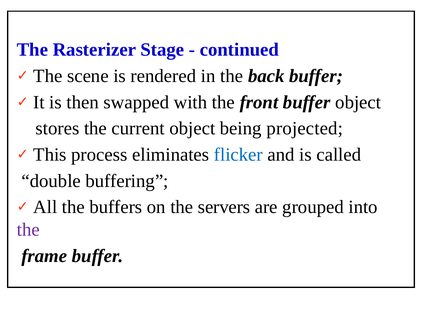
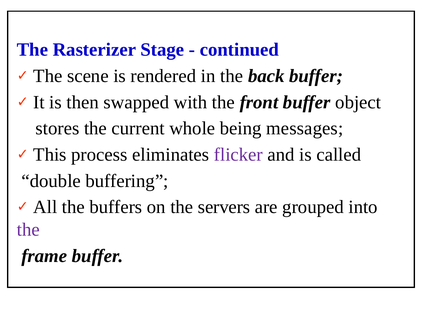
current object: object -> whole
projected: projected -> messages
flicker colour: blue -> purple
